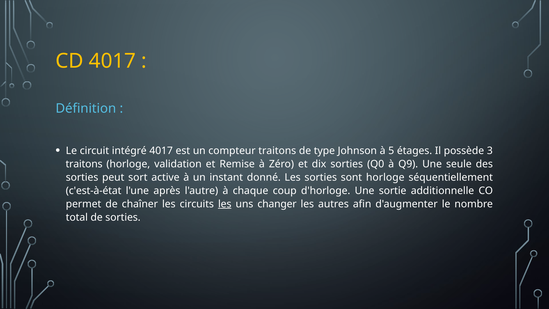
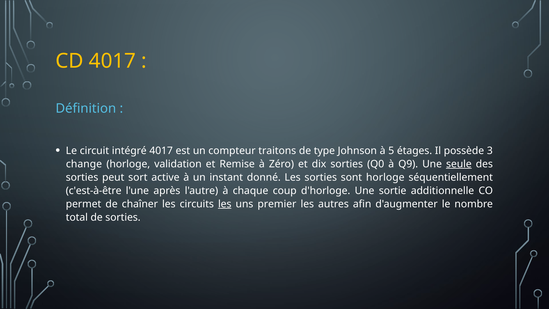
traitons at (84, 164): traitons -> change
seule underline: none -> present
c'est-à-état: c'est-à-état -> c'est-à-être
changer: changer -> premier
